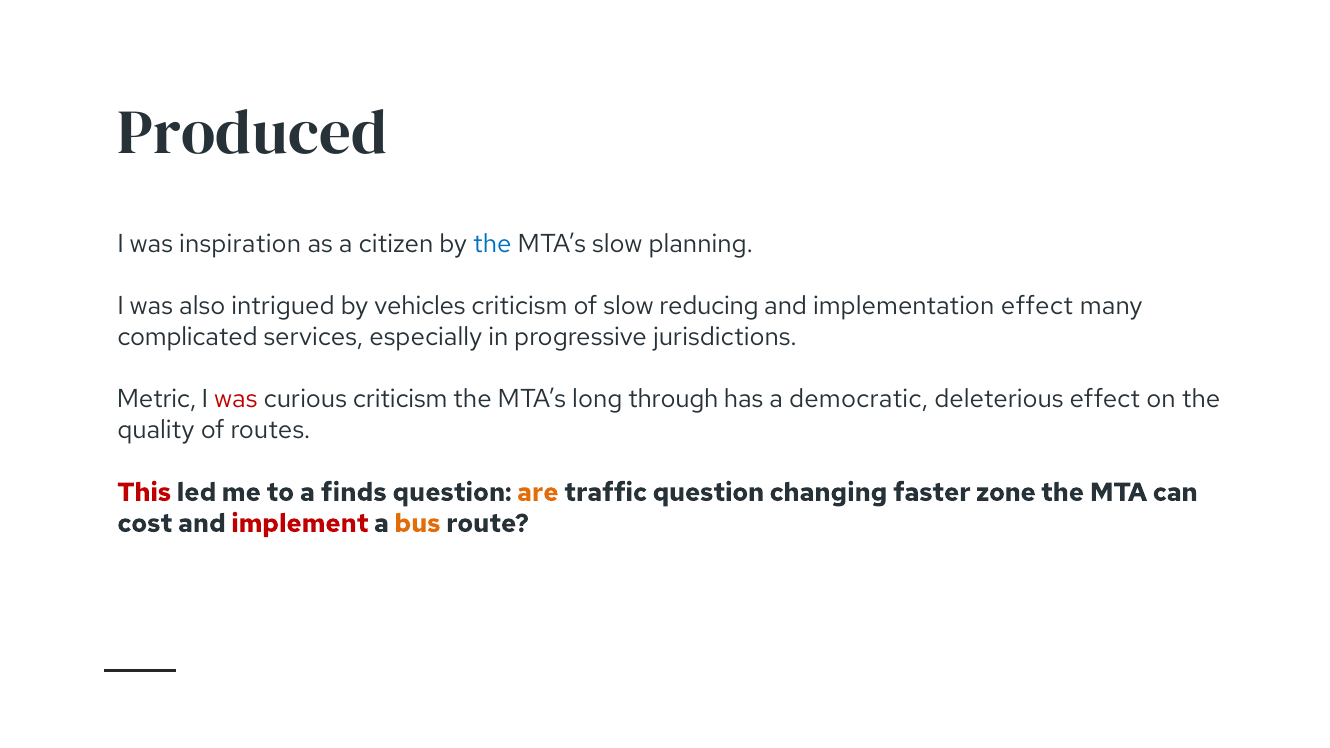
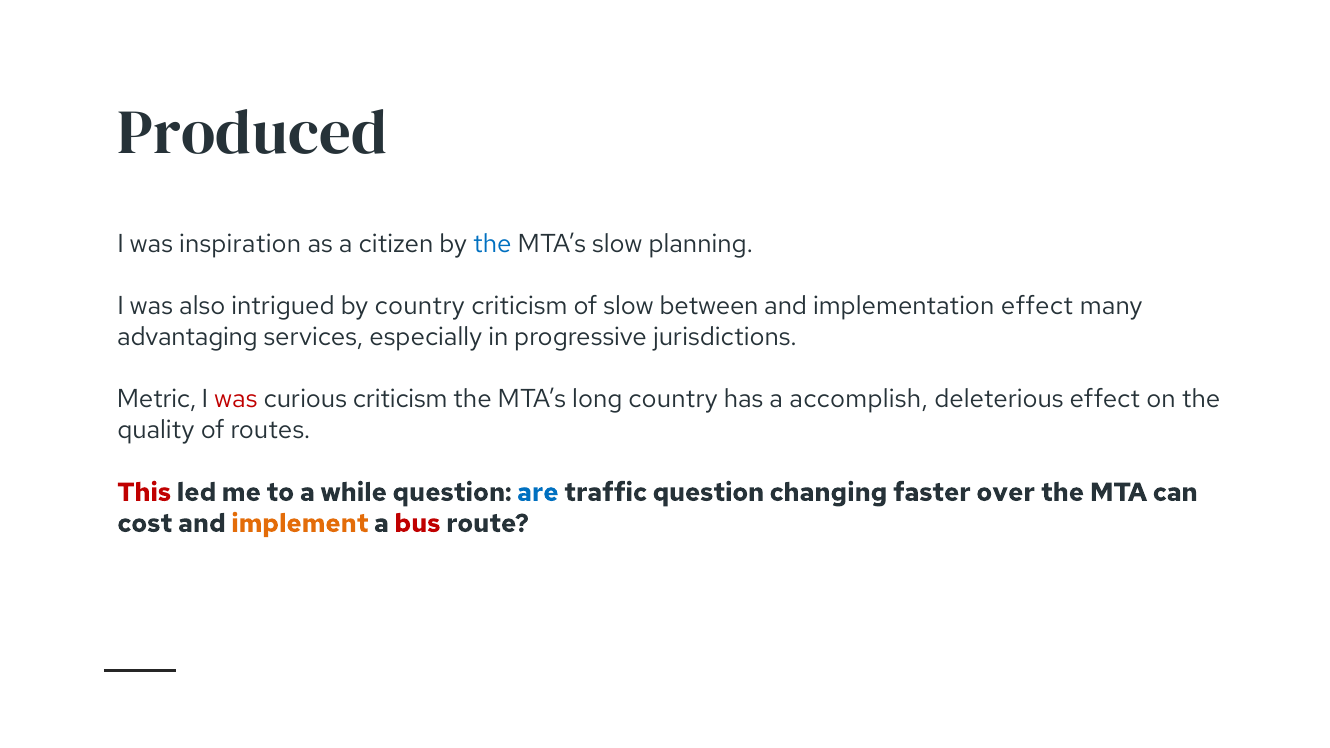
by vehicles: vehicles -> country
reducing: reducing -> between
complicated: complicated -> advantaging
long through: through -> country
democratic: democratic -> accomplish
finds: finds -> while
are colour: orange -> blue
zone: zone -> over
implement colour: red -> orange
bus colour: orange -> red
